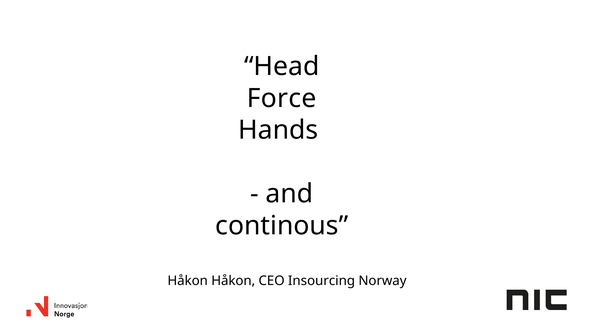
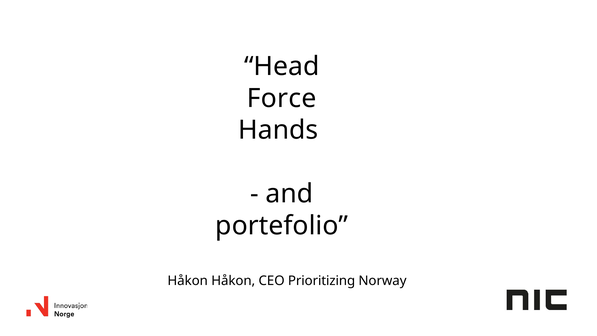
continous: continous -> portefolio
Insourcing: Insourcing -> Prioritizing
